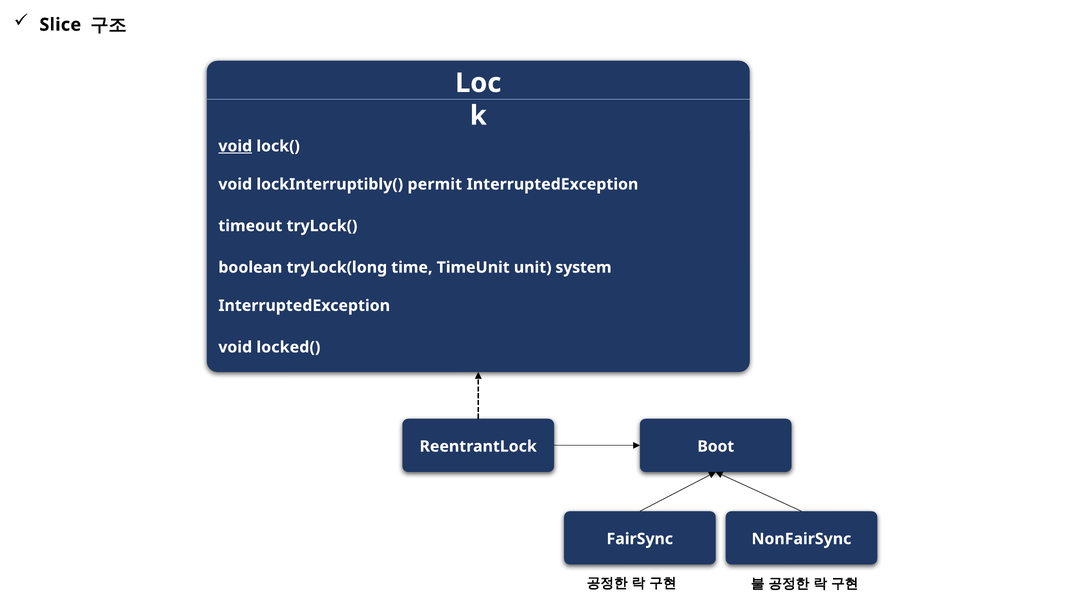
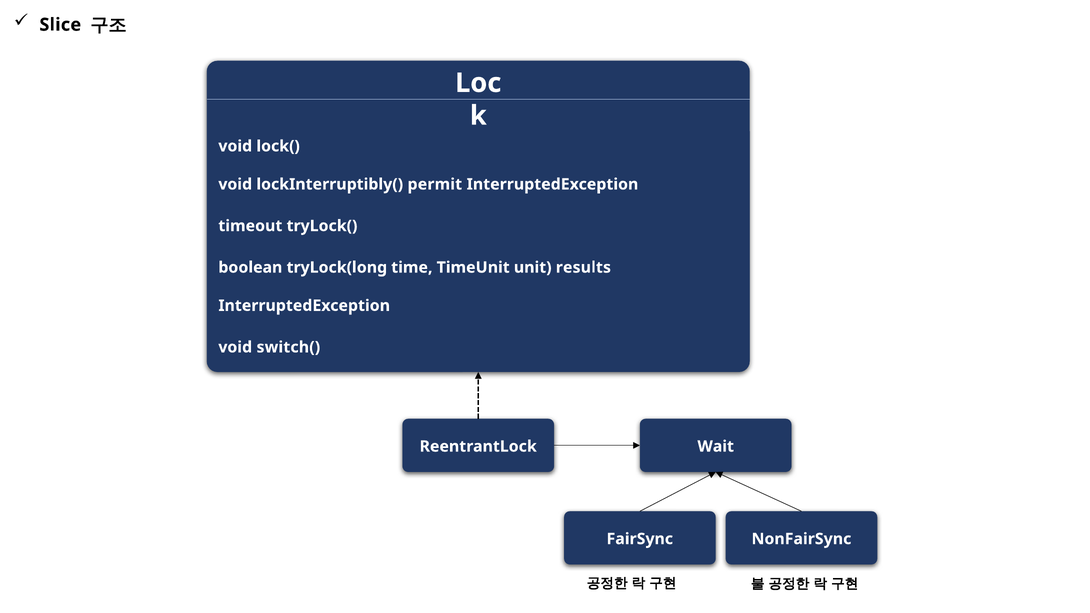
void at (235, 146) underline: present -> none
system: system -> results
locked(: locked( -> switch(
Boot: Boot -> Wait
